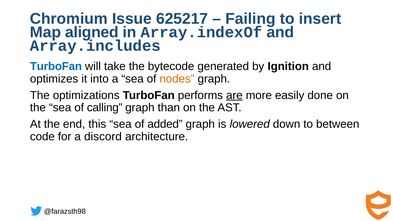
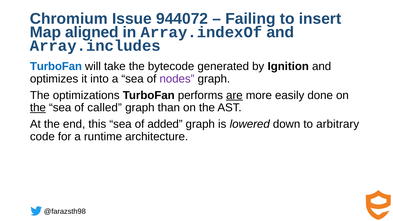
625217: 625217 -> 944072
nodes colour: orange -> purple
the at (38, 108) underline: none -> present
calling: calling -> called
between: between -> arbitrary
discord: discord -> runtime
